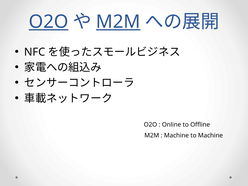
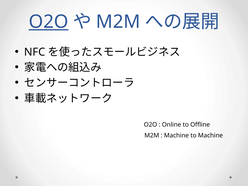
M2M at (118, 22) underline: present -> none
